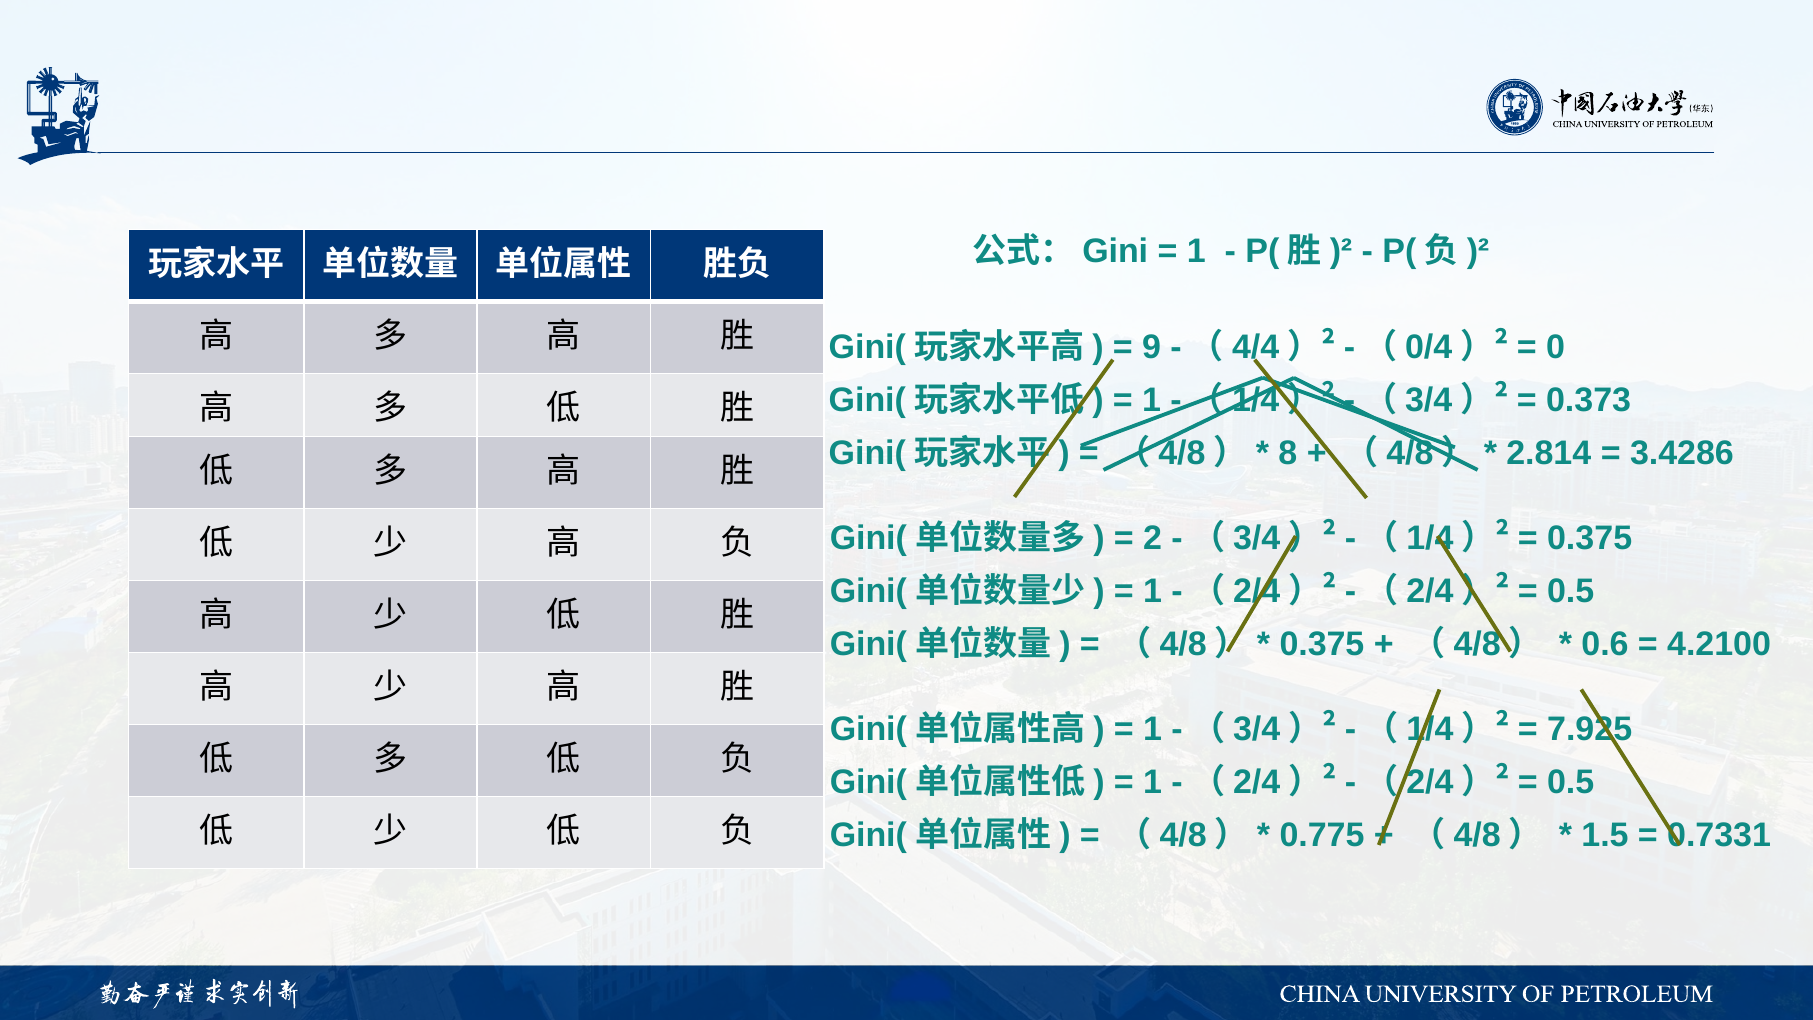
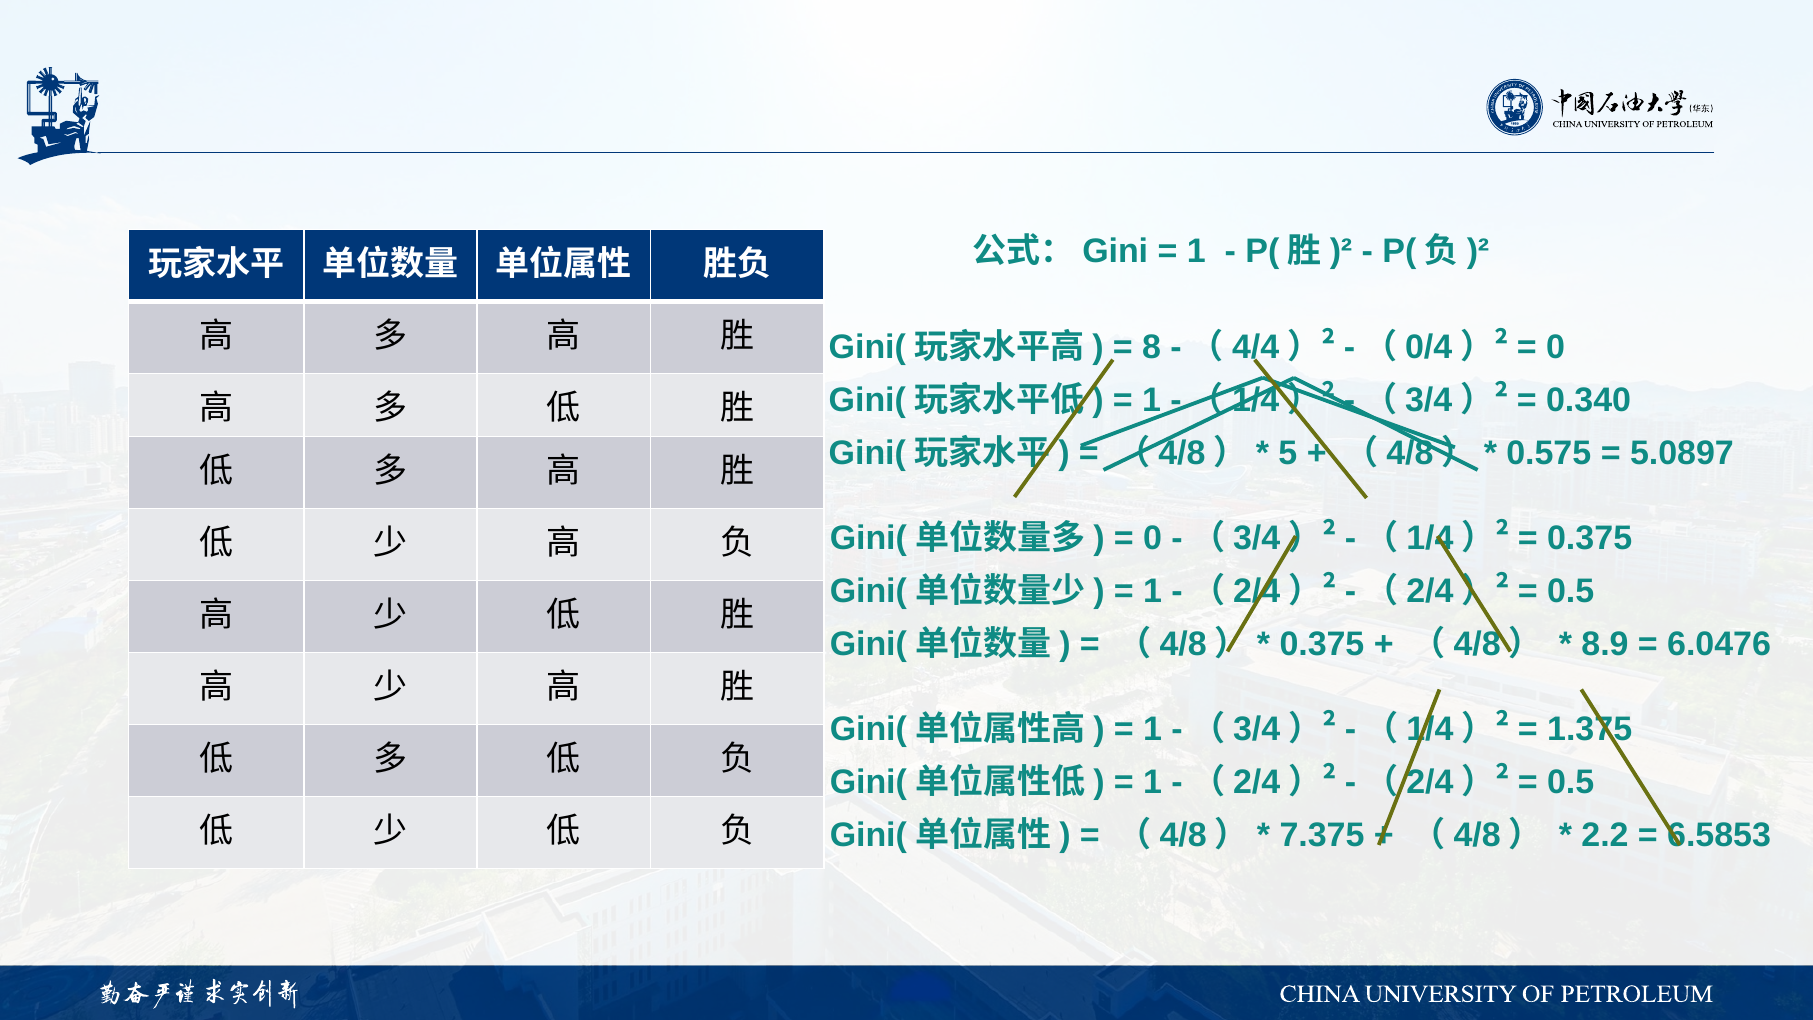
9: 9 -> 8
0.373: 0.373 -> 0.340
8: 8 -> 5
2.814: 2.814 -> 0.575
3.4286: 3.4286 -> 5.0897
2 at (1153, 538): 2 -> 0
0.6: 0.6 -> 8.9
4.2100: 4.2100 -> 6.0476
7.925: 7.925 -> 1.375
0.775: 0.775 -> 7.375
1.5: 1.5 -> 2.2
0.7331: 0.7331 -> 6.5853
